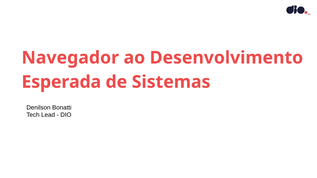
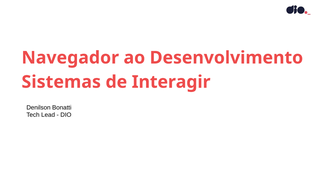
Esperada: Esperada -> Sistemas
Sistemas: Sistemas -> Interagir
